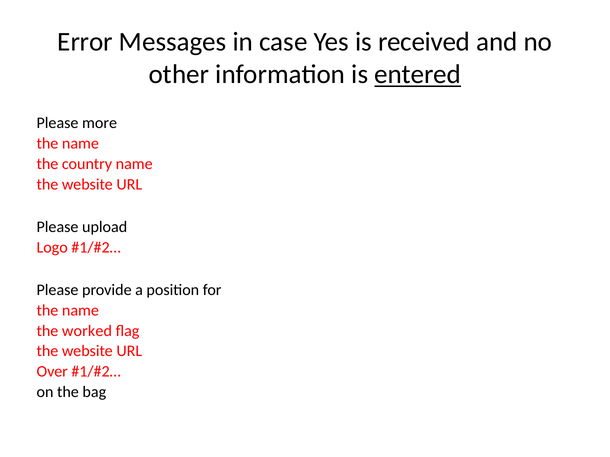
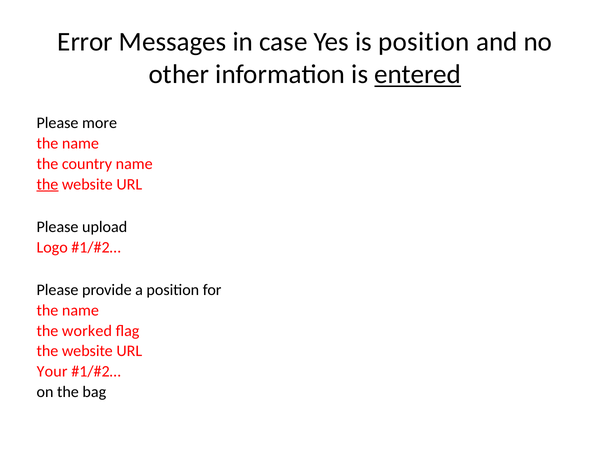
is received: received -> position
the at (47, 184) underline: none -> present
Over: Over -> Your
